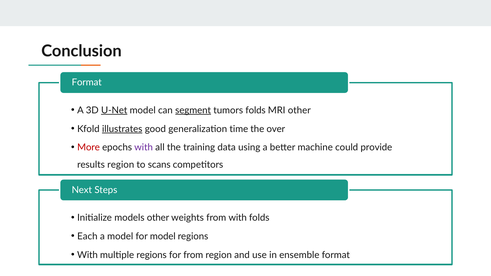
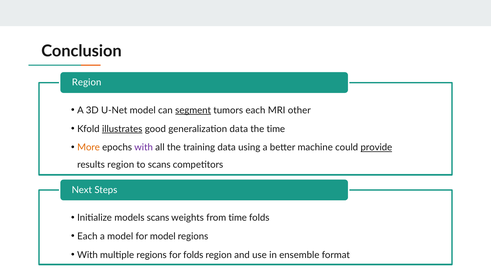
Format at (87, 83): Format -> Region
U-Net underline: present -> none
tumors folds: folds -> each
generalization time: time -> data
the over: over -> time
More colour: red -> orange
provide underline: none -> present
models other: other -> scans
from with: with -> time
for from: from -> folds
